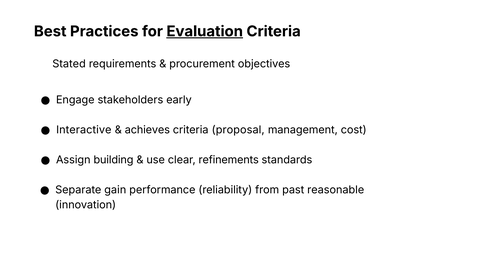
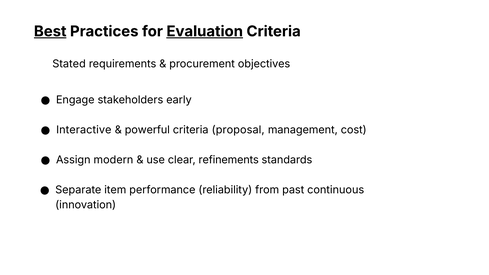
Best underline: none -> present
achieves: achieves -> powerful
building: building -> modern
gain: gain -> item
reasonable: reasonable -> continuous
